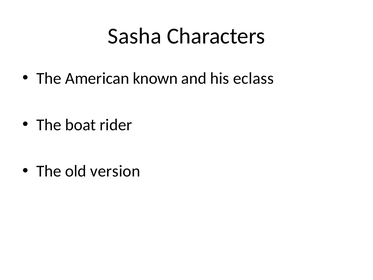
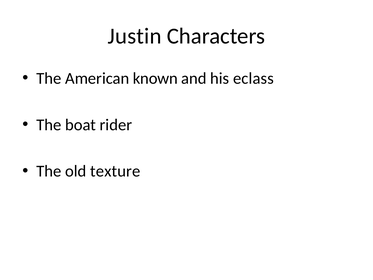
Sasha: Sasha -> Justin
version: version -> texture
